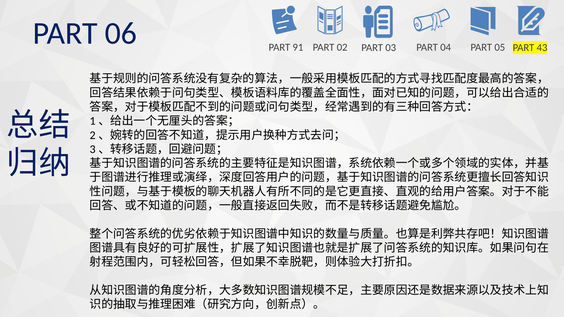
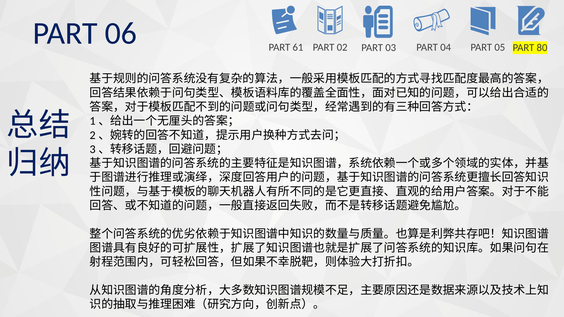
43: 43 -> 80
91: 91 -> 61
